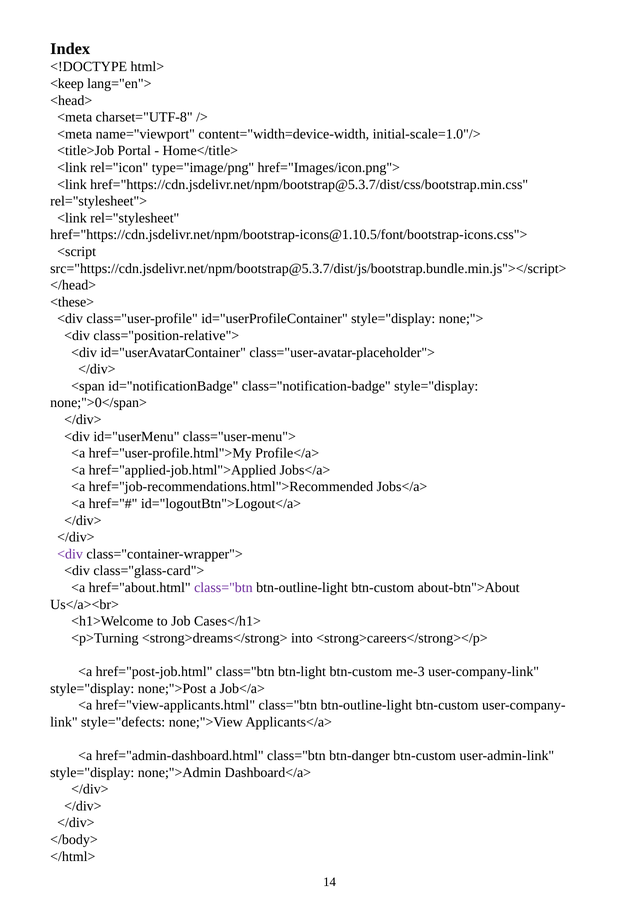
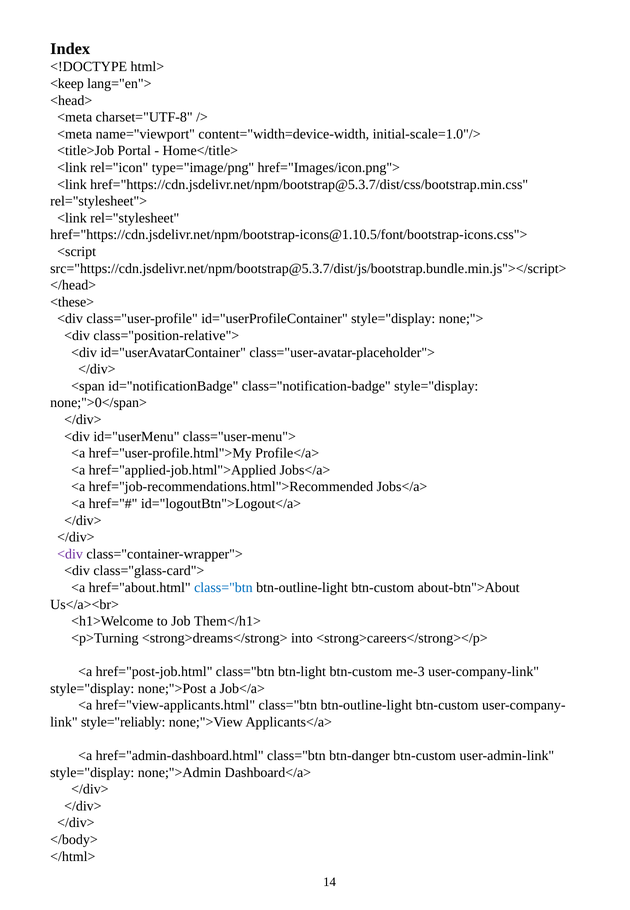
class="btn at (223, 588) colour: purple -> blue
Cases</h1>: Cases</h1> -> Them</h1>
style="defects: style="defects -> style="reliably
